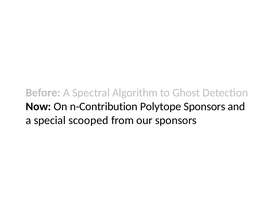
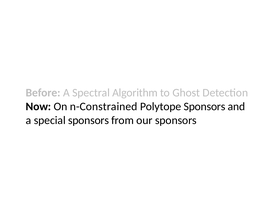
n-Contribution: n-Contribution -> n-Constrained
special scooped: scooped -> sponsors
